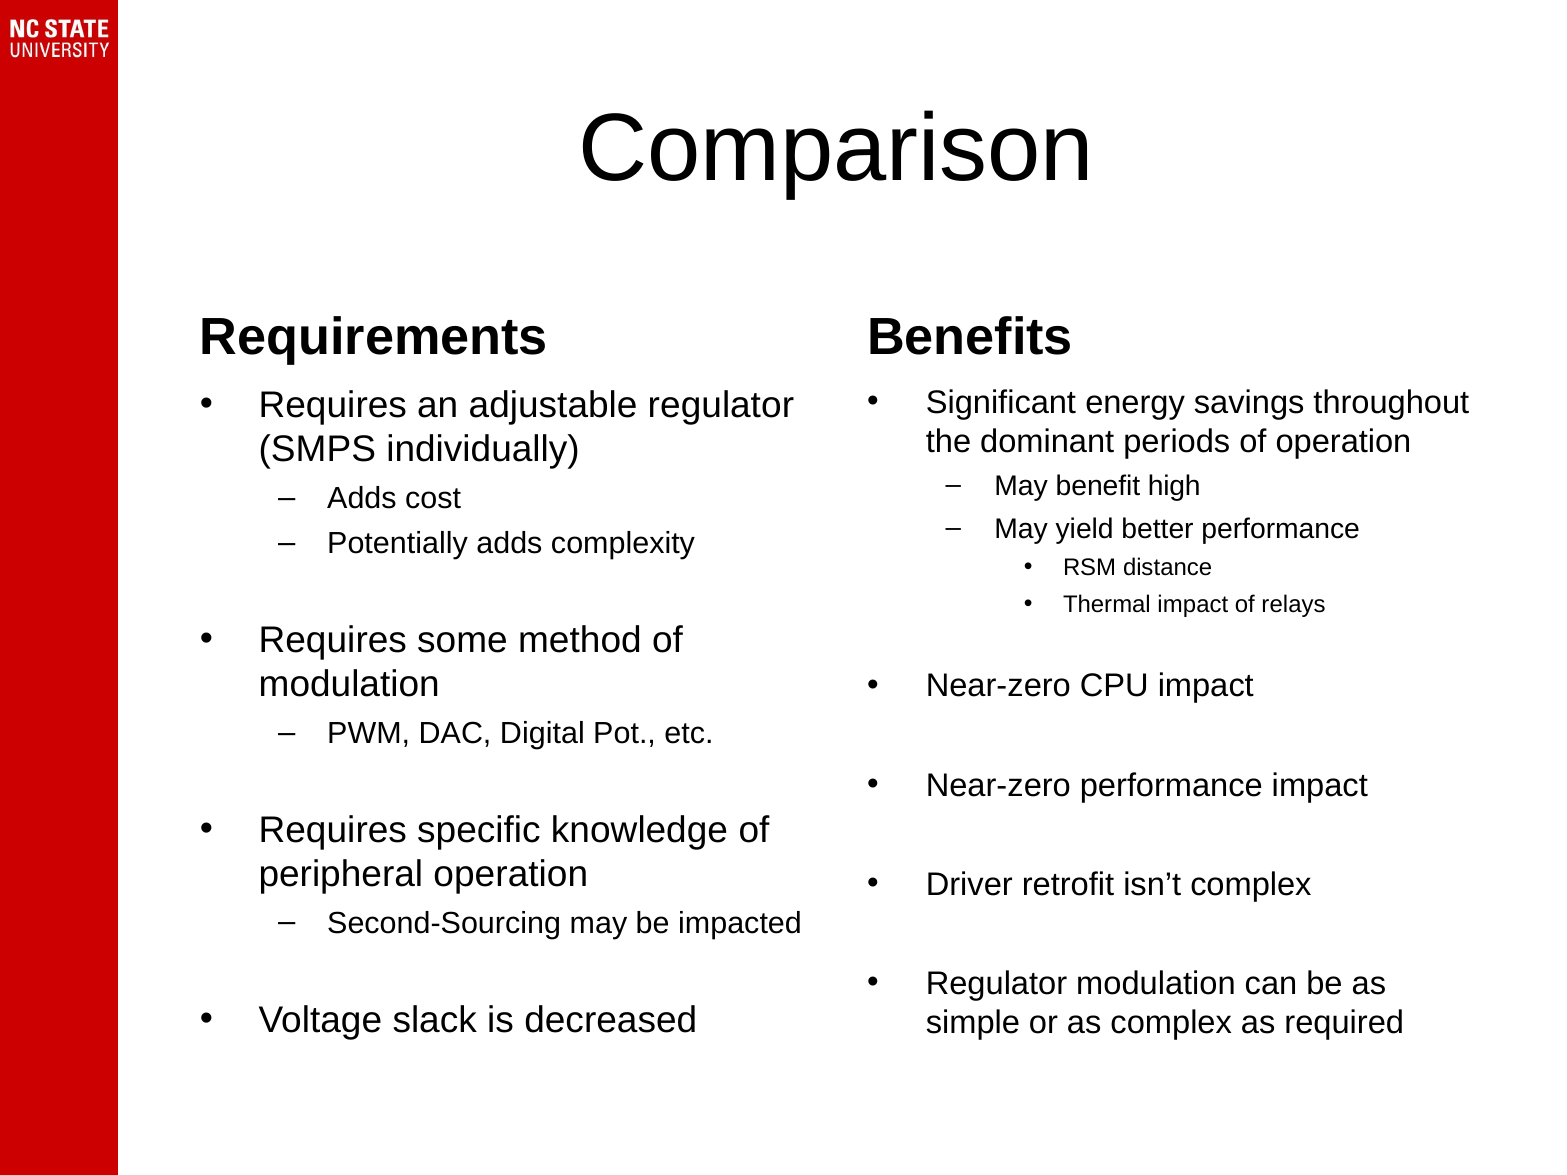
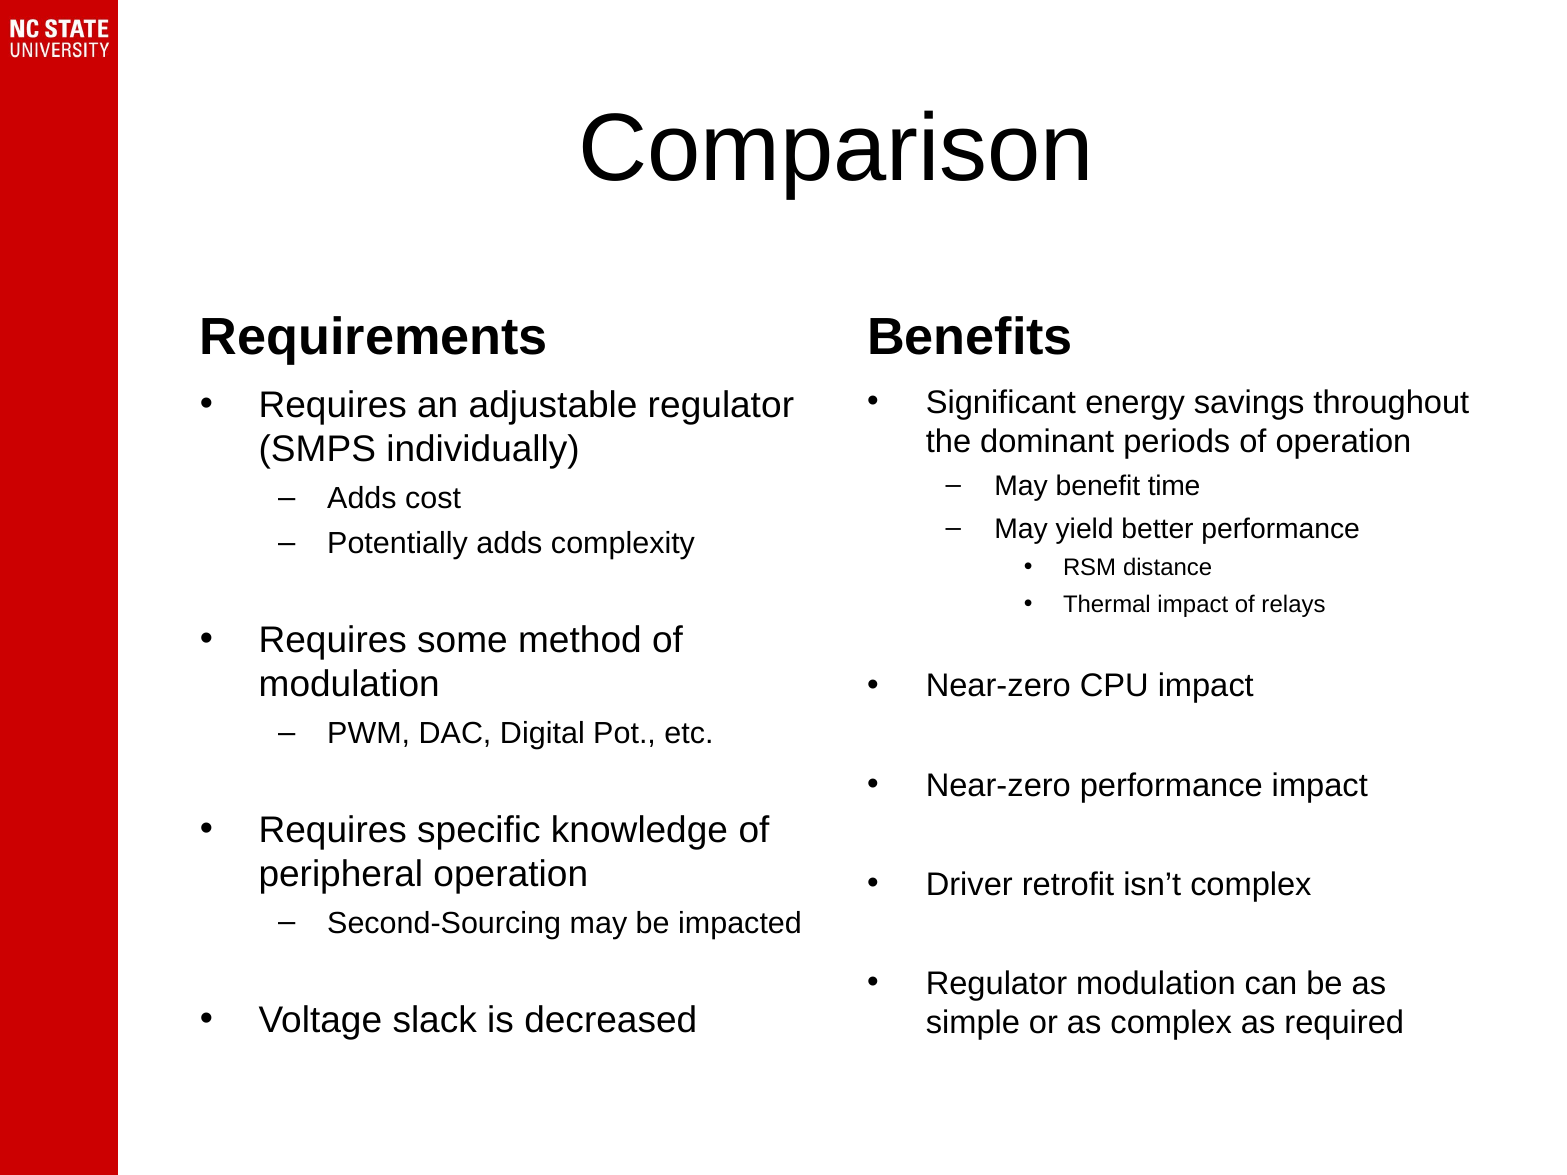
high: high -> time
